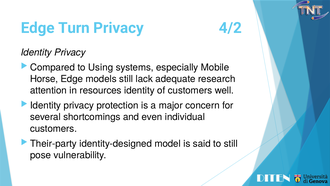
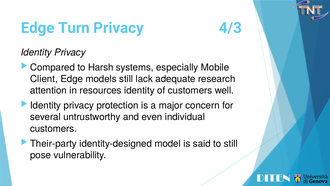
4/2: 4/2 -> 4/3
Using: Using -> Harsh
Horse: Horse -> Client
shortcomings: shortcomings -> untrustworthy
